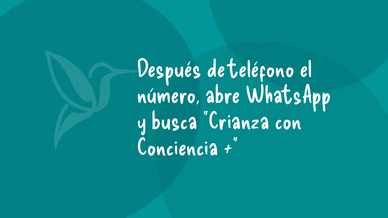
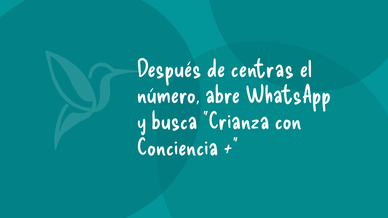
teléfono: teléfono -> centras
